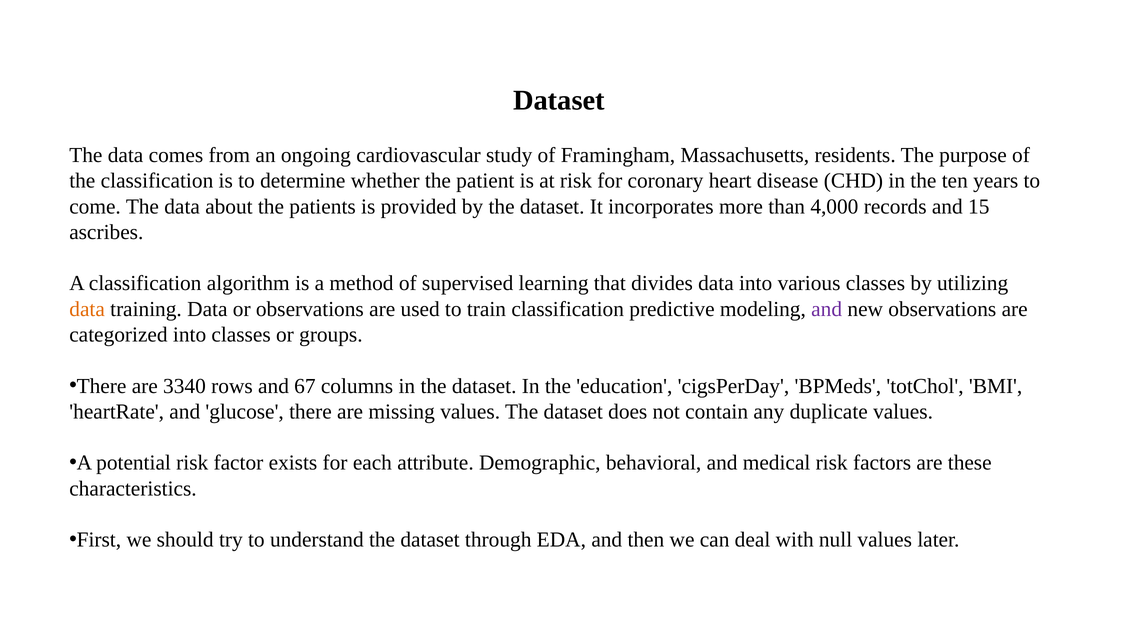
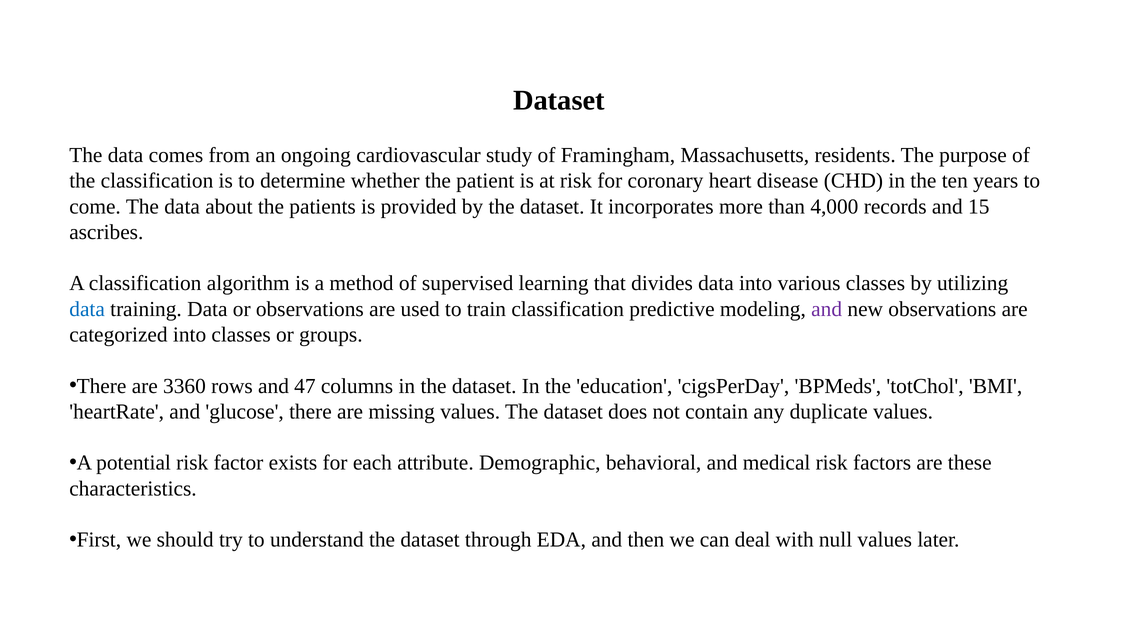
data at (87, 309) colour: orange -> blue
3340: 3340 -> 3360
67: 67 -> 47
